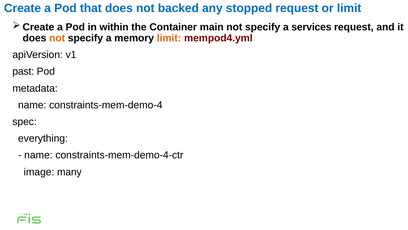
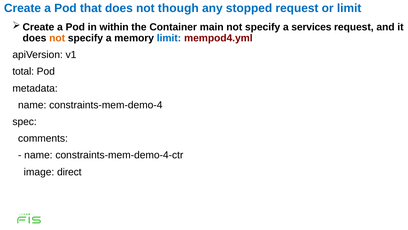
backed: backed -> though
limit at (169, 38) colour: orange -> blue
past: past -> total
everything: everything -> comments
many: many -> direct
